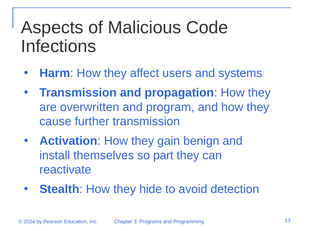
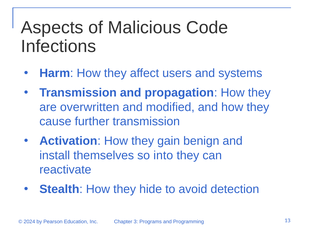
program: program -> modified
part: part -> into
